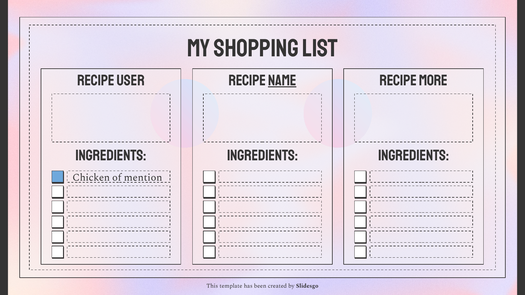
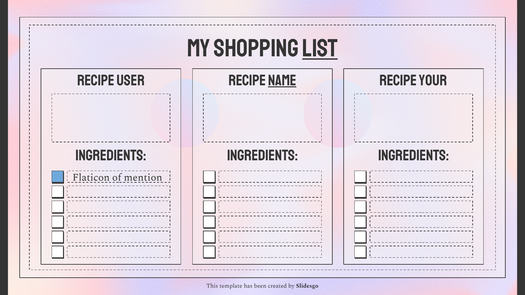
list underline: none -> present
more: more -> your
Chicken: Chicken -> Flaticon
